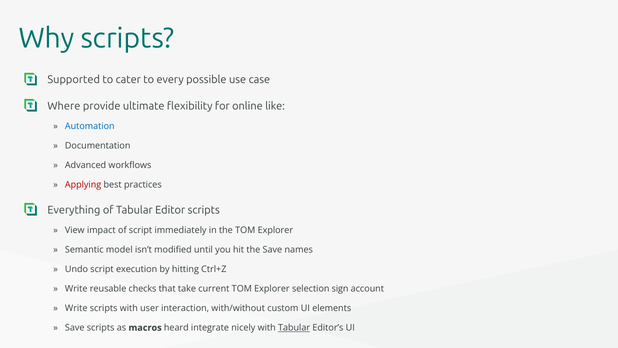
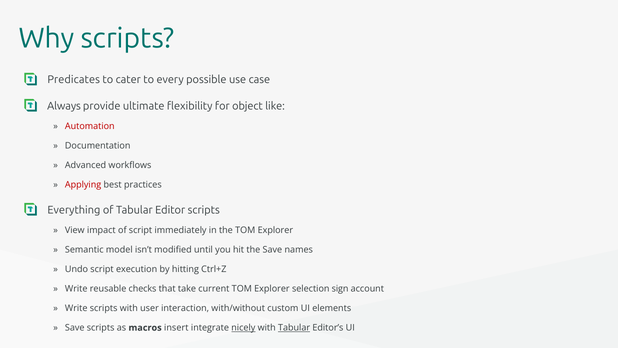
Supported: Supported -> Predicates
Where: Where -> Always
online: online -> object
Automation colour: blue -> red
heard: heard -> insert
nicely underline: none -> present
